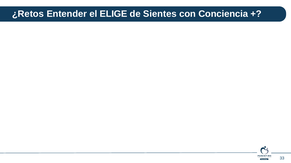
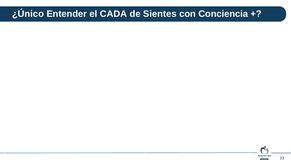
¿Retos: ¿Retos -> ¿Único
ELIGE: ELIGE -> CADA
